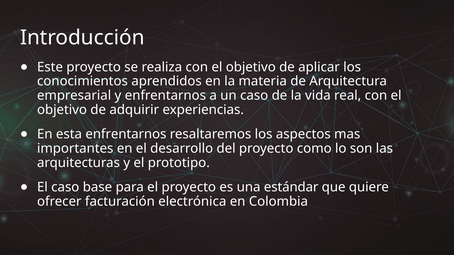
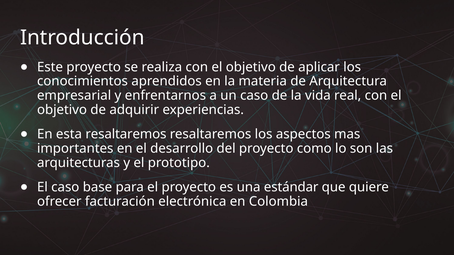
esta enfrentarnos: enfrentarnos -> resaltaremos
